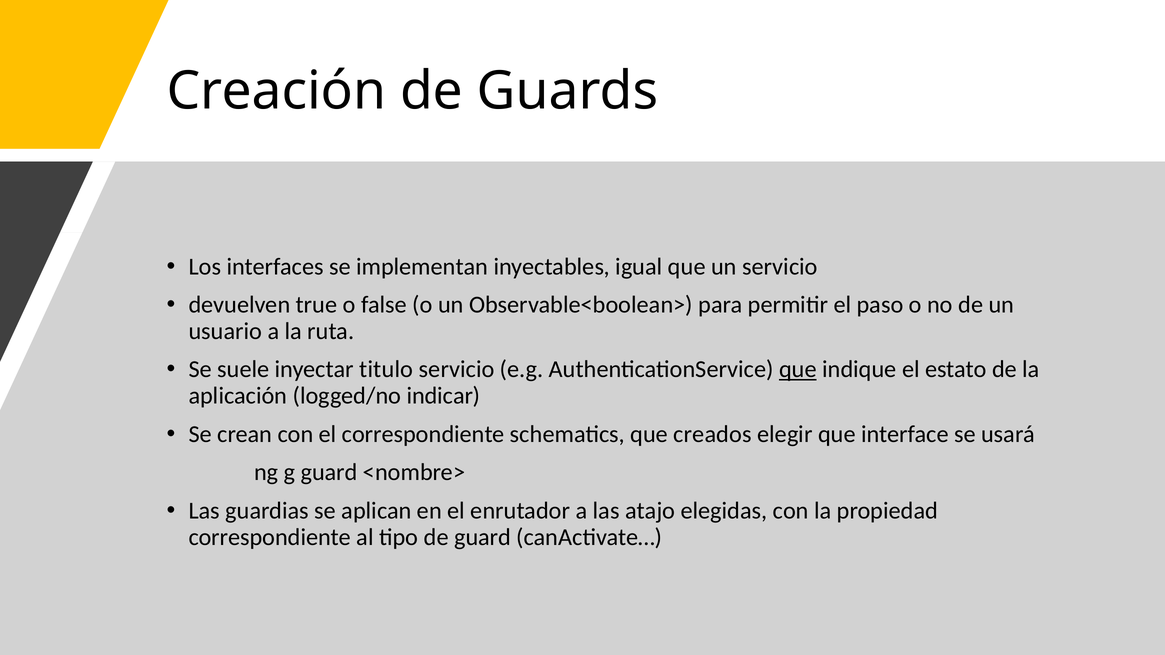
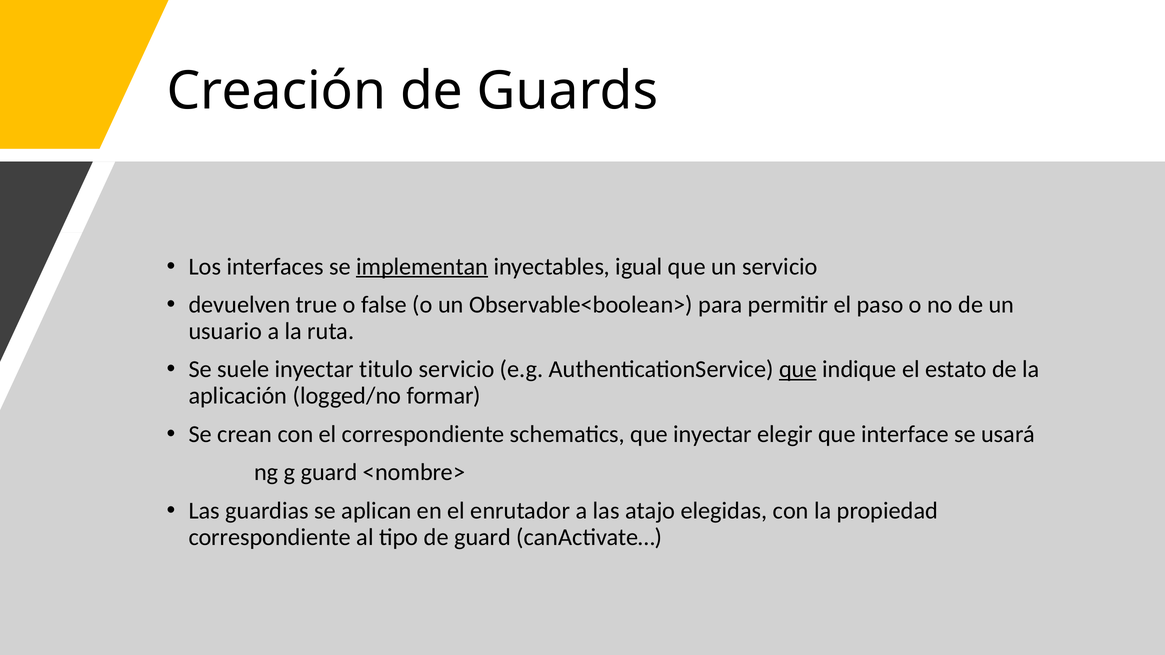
implementan underline: none -> present
indicar: indicar -> formar
que creados: creados -> inyectar
